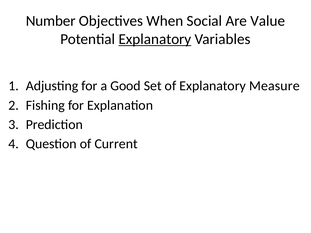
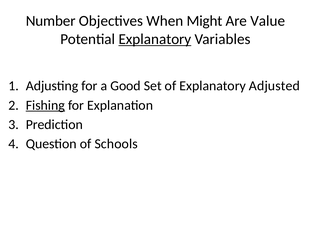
Social: Social -> Might
Measure: Measure -> Adjusted
Fishing underline: none -> present
Current: Current -> Schools
